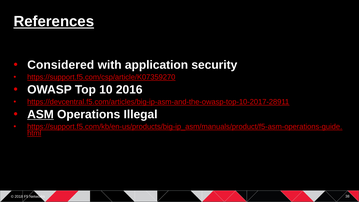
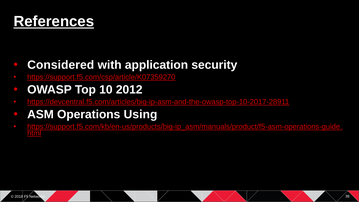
2016: 2016 -> 2012
ASM underline: present -> none
Illegal: Illegal -> Using
